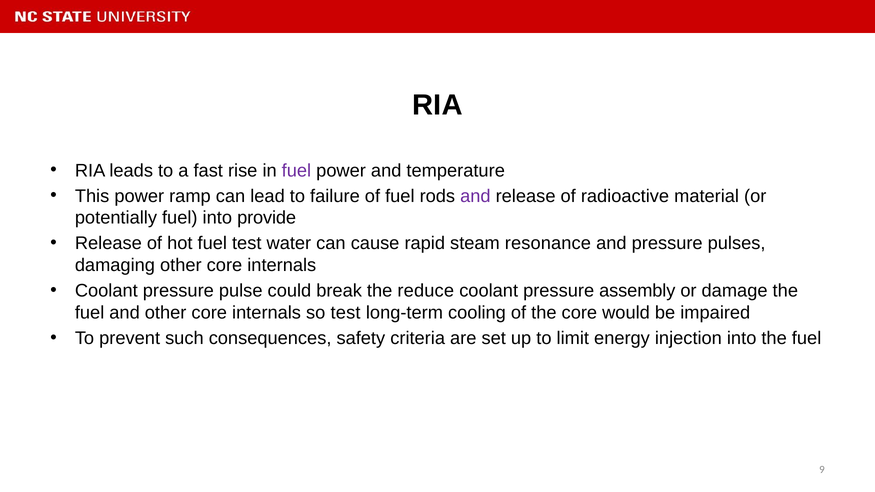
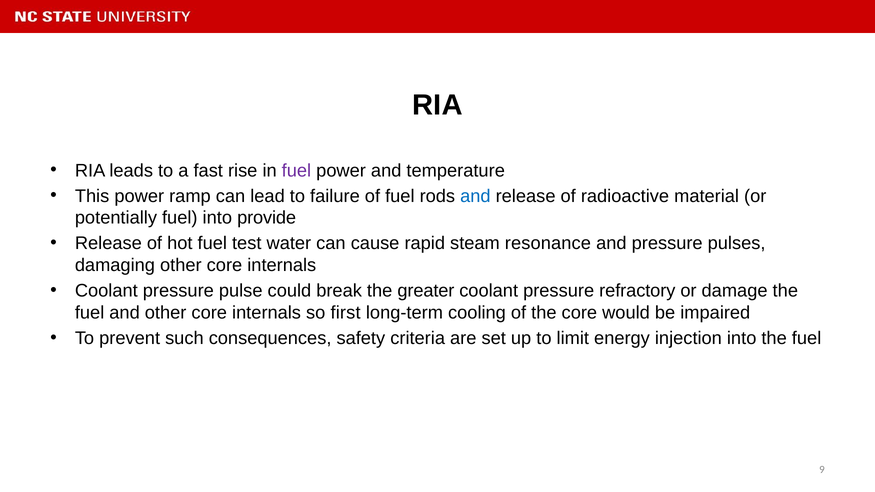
and at (475, 196) colour: purple -> blue
reduce: reduce -> greater
assembly: assembly -> refractory
so test: test -> first
